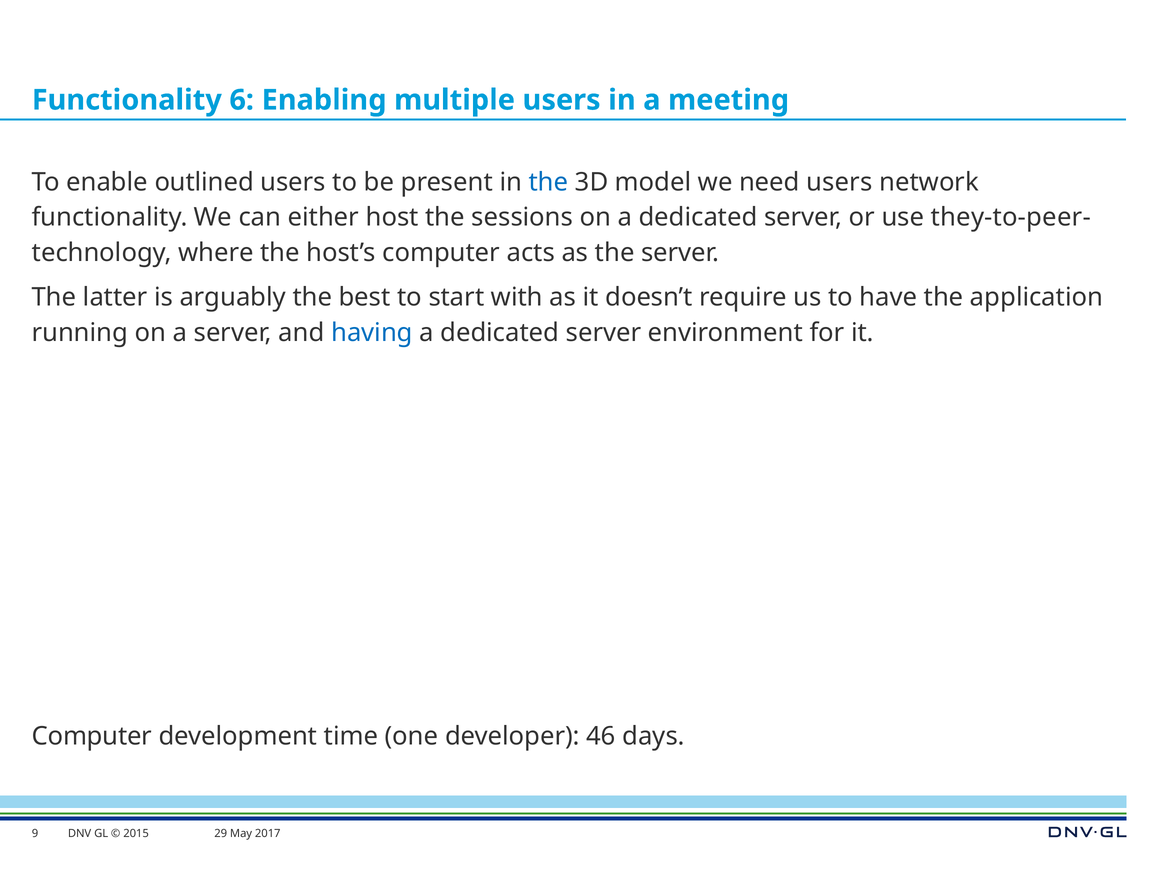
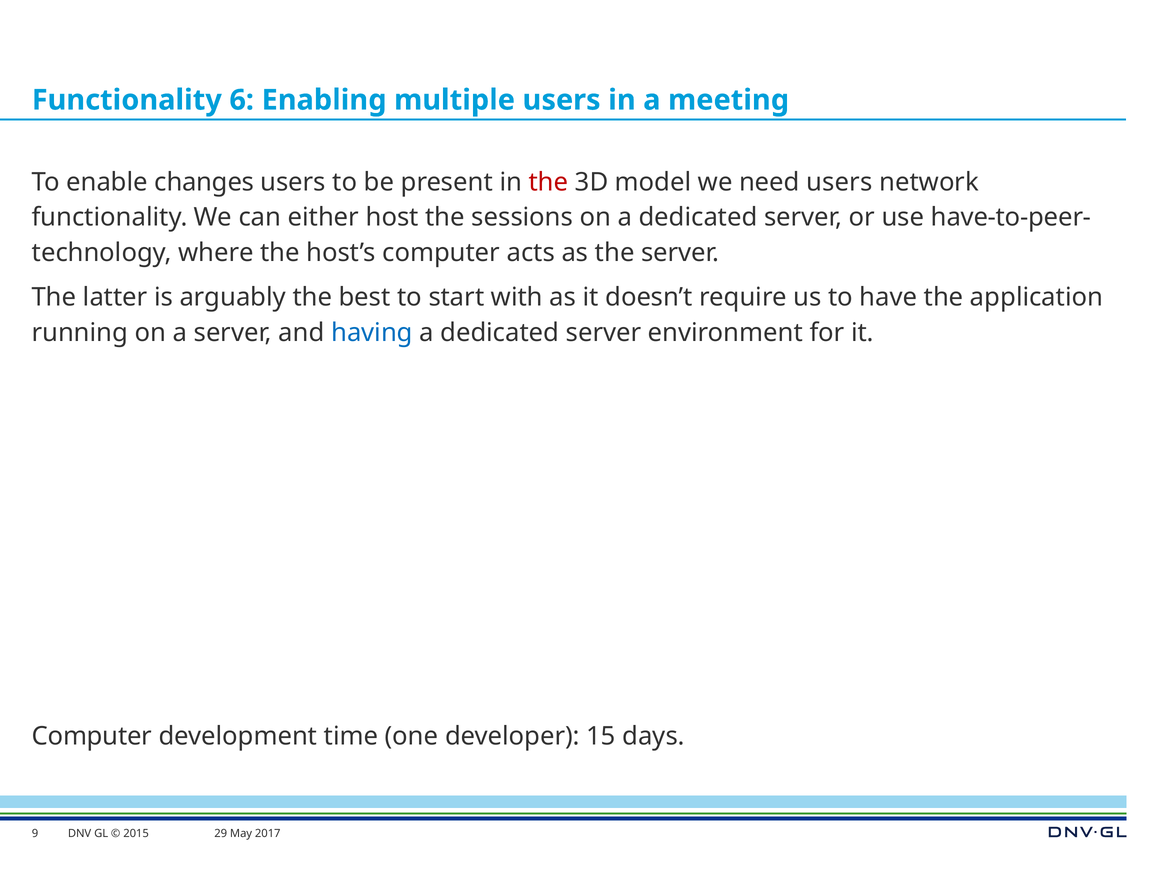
outlined: outlined -> changes
the at (548, 182) colour: blue -> red
they-to-peer-: they-to-peer- -> have-to-peer-
46: 46 -> 15
